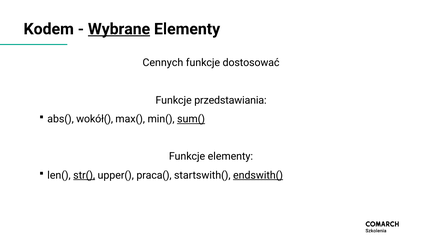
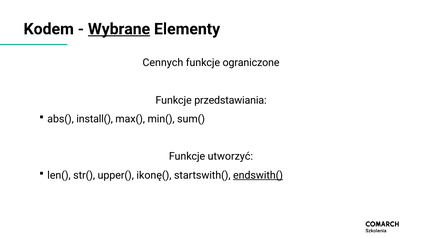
dostosować: dostosować -> ograniczone
wokół(: wokół( -> install(
sum( underline: present -> none
Funkcje elementy: elementy -> utworzyć
str( underline: present -> none
praca(: praca( -> ikonę(
